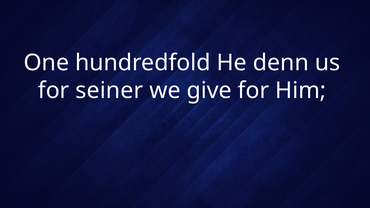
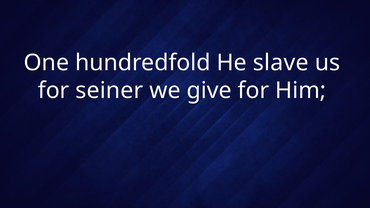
denn: denn -> slave
